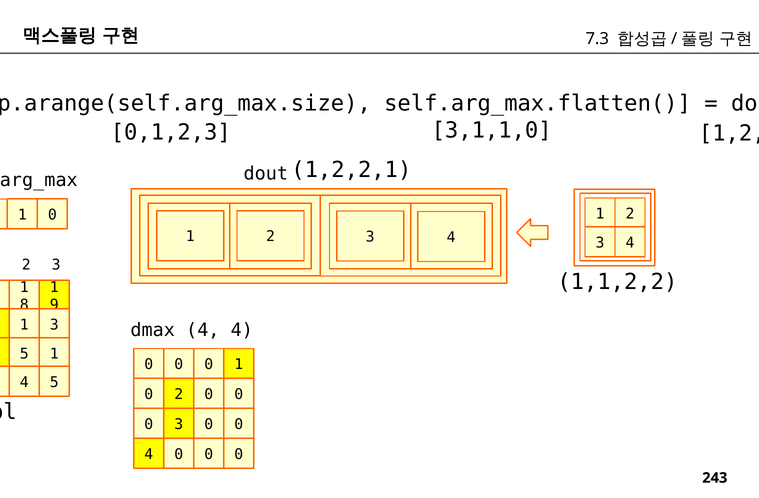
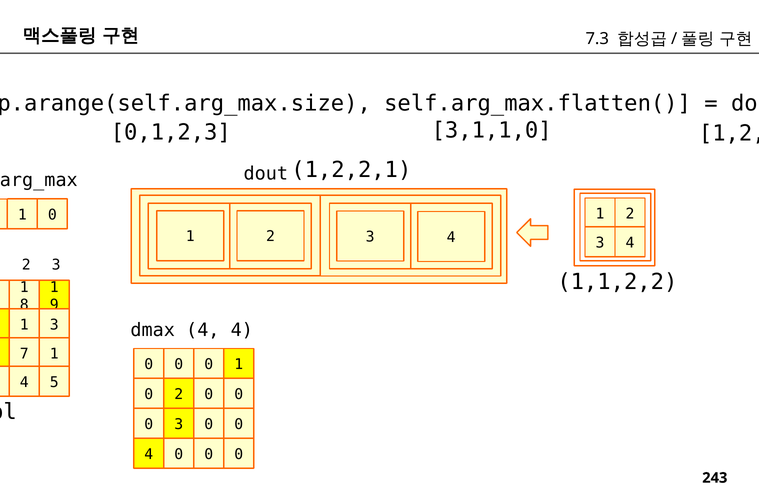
5 at (24, 354): 5 -> 7
